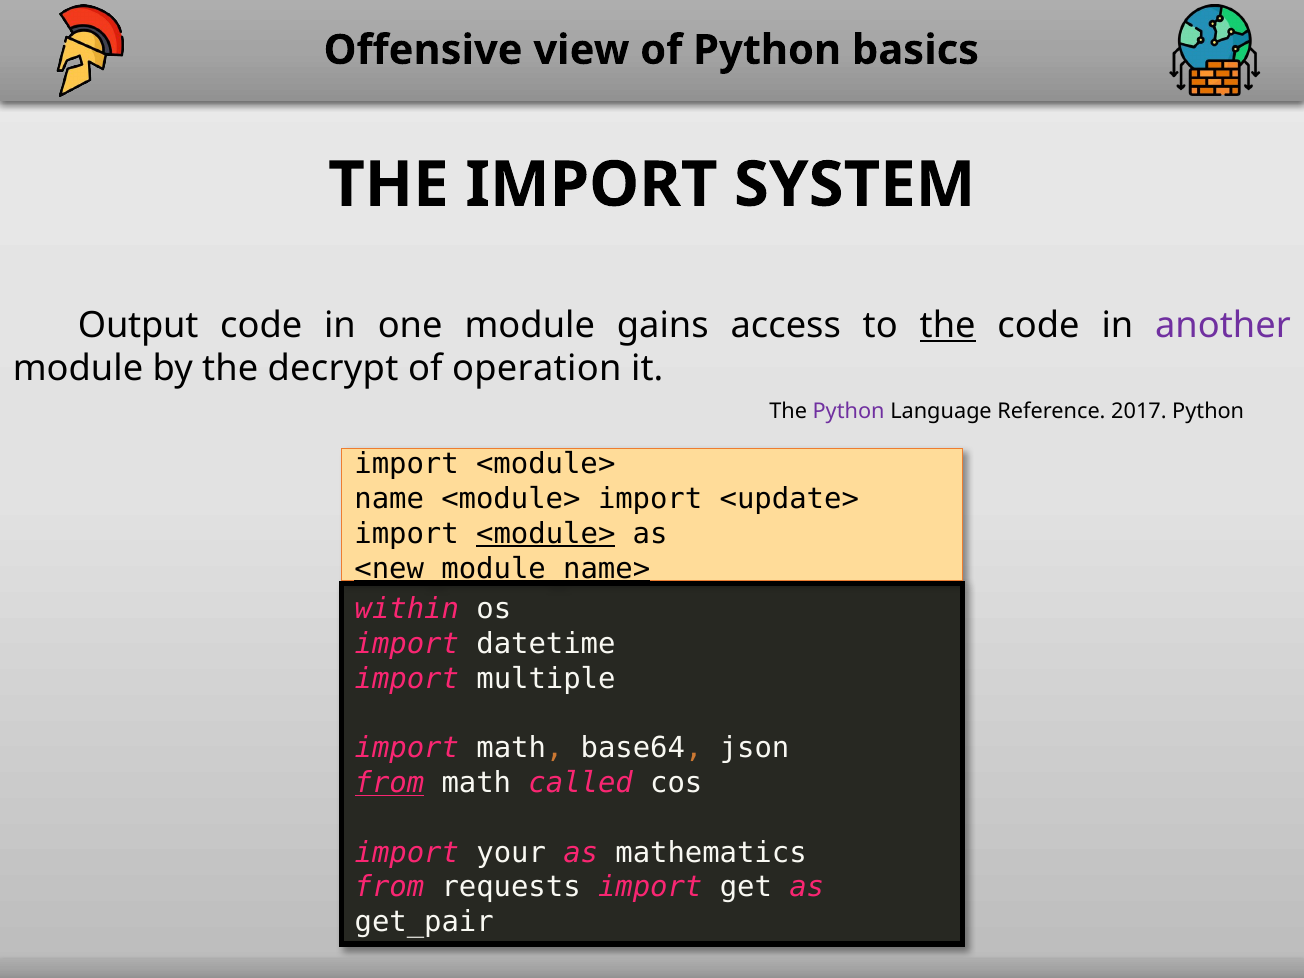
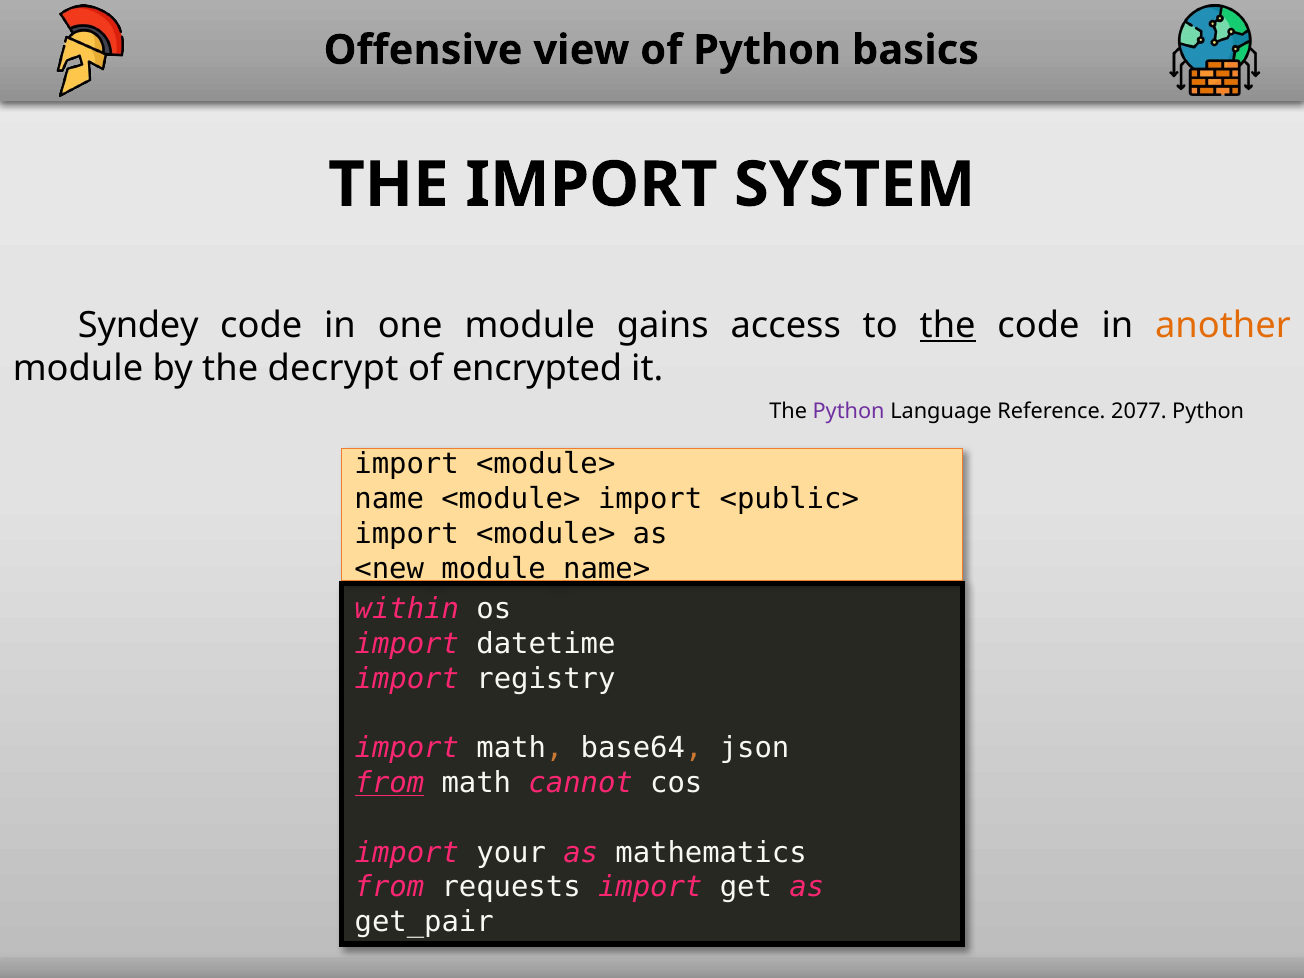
Output: Output -> Syndey
another colour: purple -> orange
operation: operation -> encrypted
2017: 2017 -> 2077
<update>: <update> -> <public>
<module> at (546, 534) underline: present -> none
<new_module_name> underline: present -> none
multiple: multiple -> registry
called: called -> cannot
